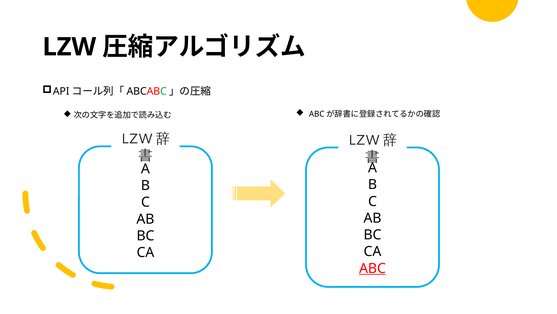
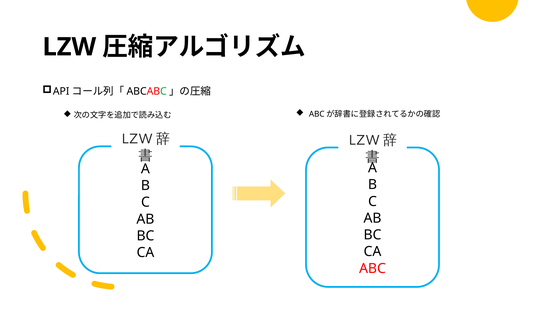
ABC underline: present -> none
